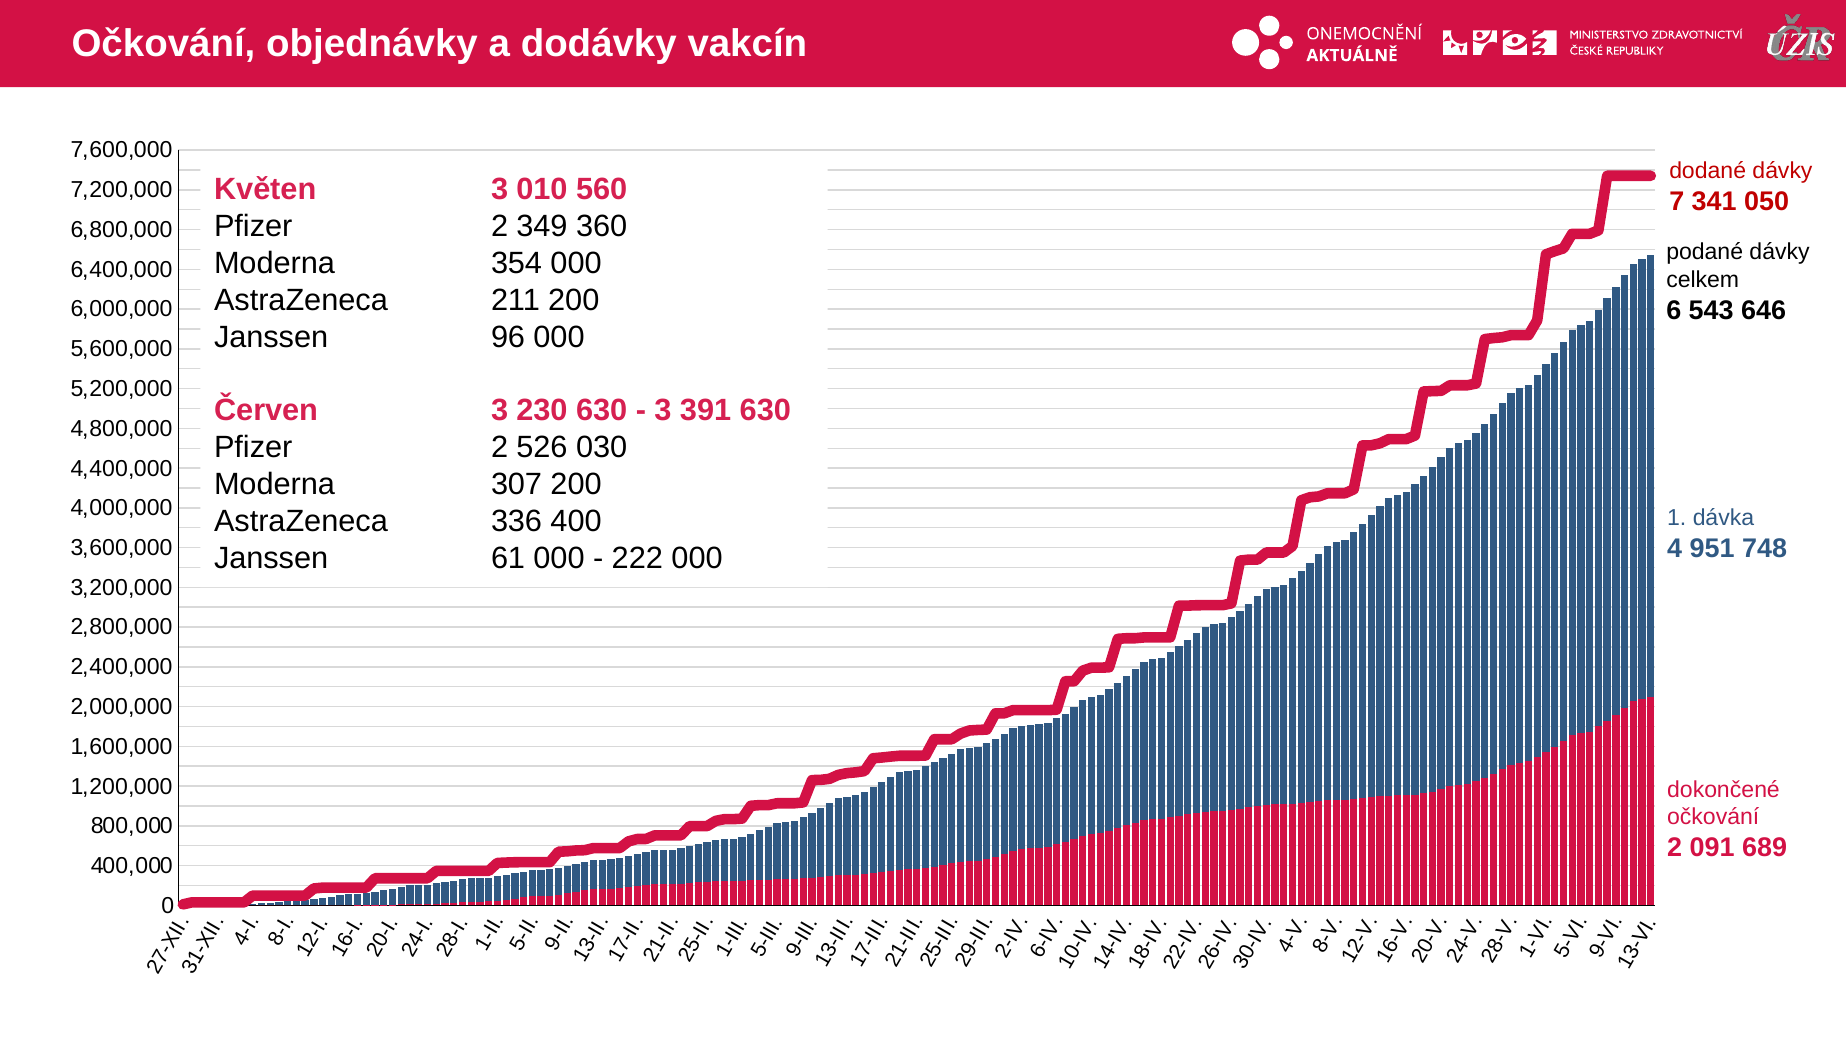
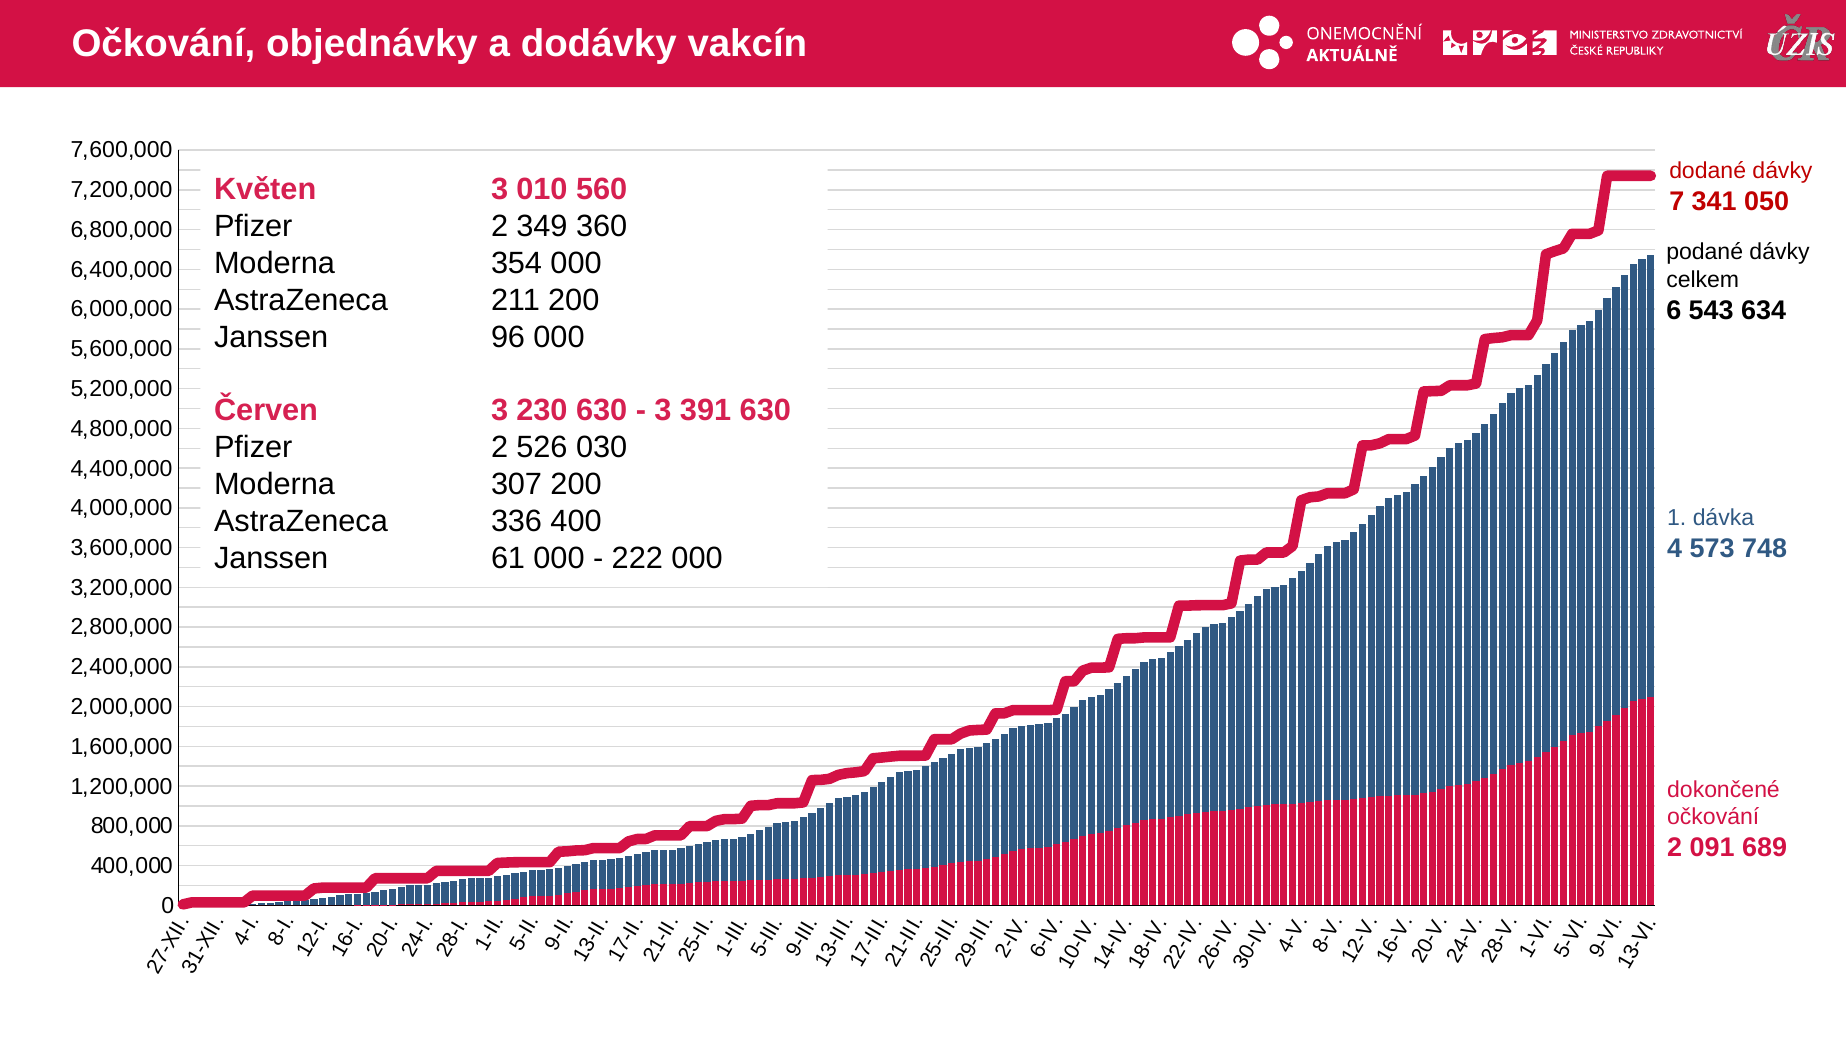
646: 646 -> 634
951: 951 -> 573
